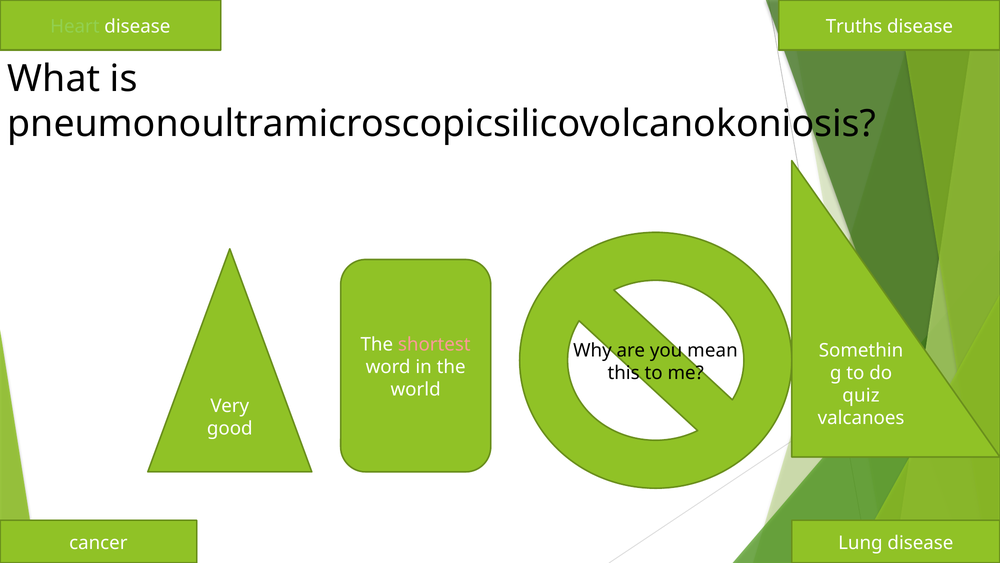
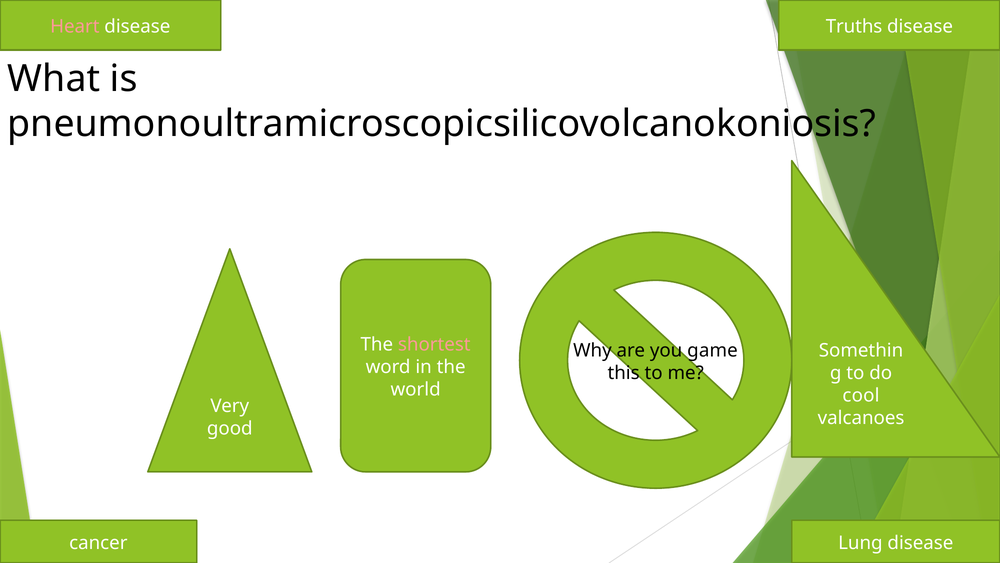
Heart colour: light green -> pink
mean: mean -> game
quiz: quiz -> cool
